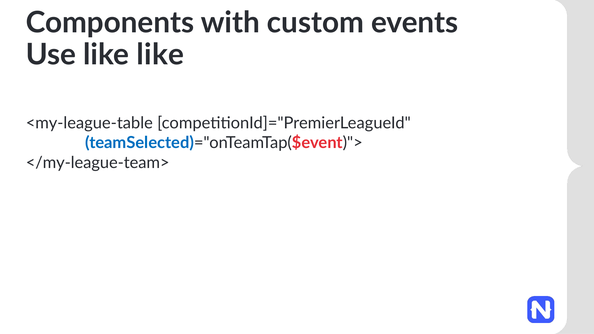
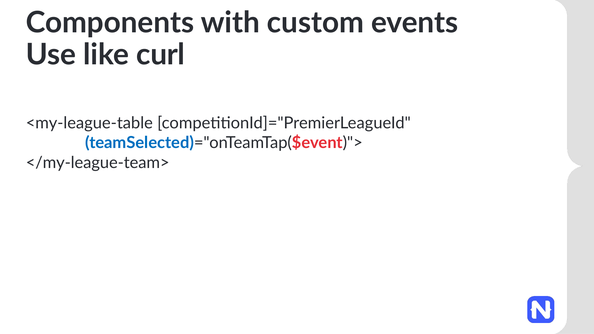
like like: like -> curl
